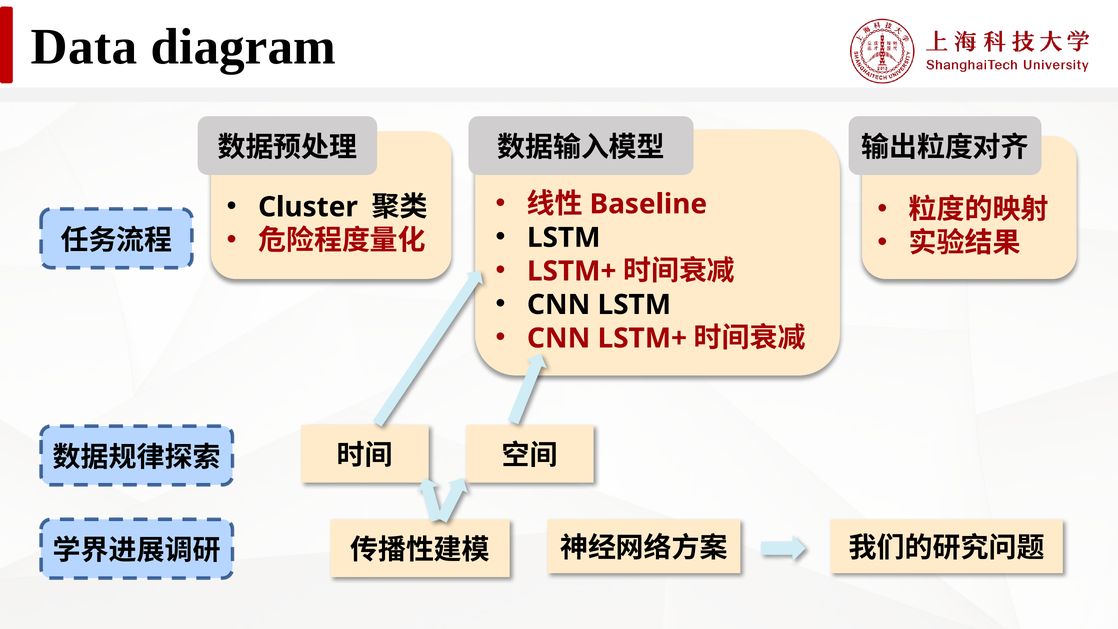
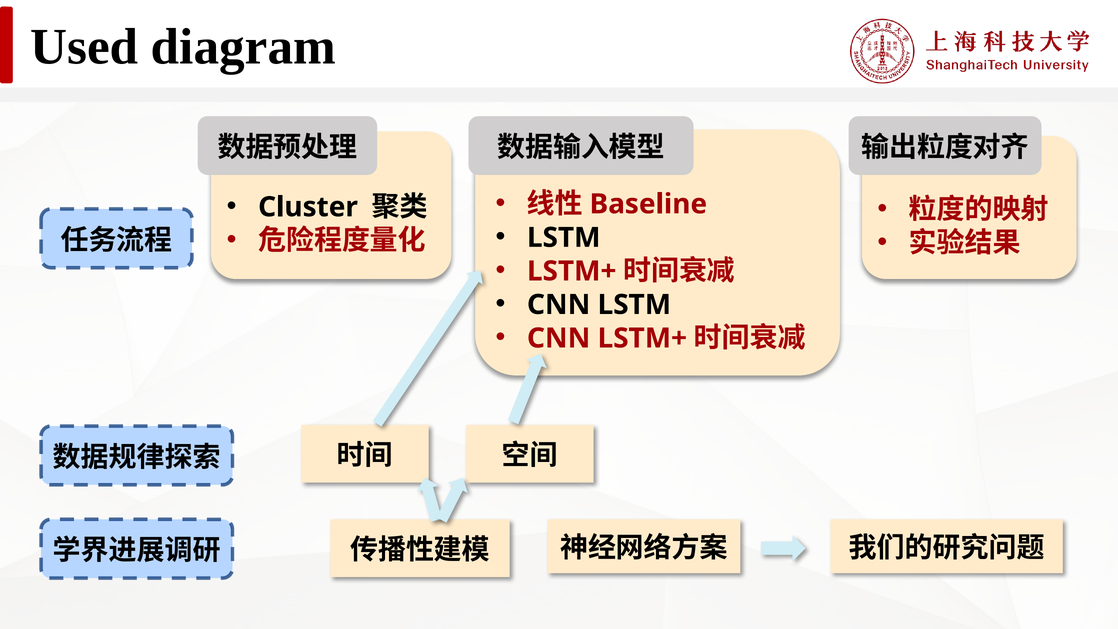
Data: Data -> Used
